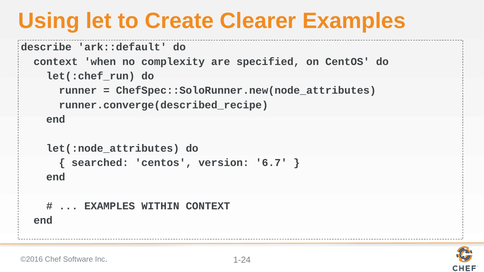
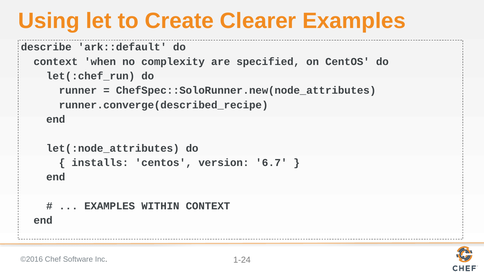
searched: searched -> installs
